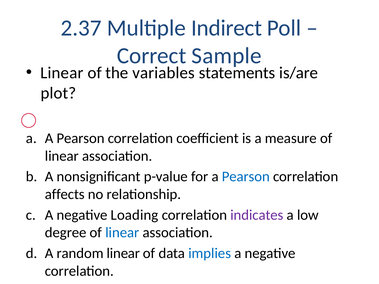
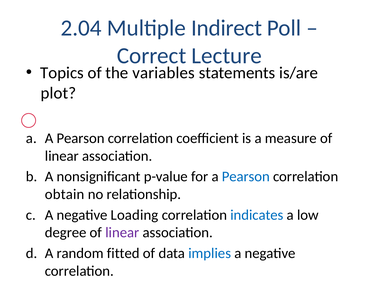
2.37: 2.37 -> 2.04
Sample: Sample -> Lecture
Linear at (62, 73): Linear -> Topics
affects: affects -> obtain
indicates colour: purple -> blue
linear at (122, 233) colour: blue -> purple
random linear: linear -> fitted
